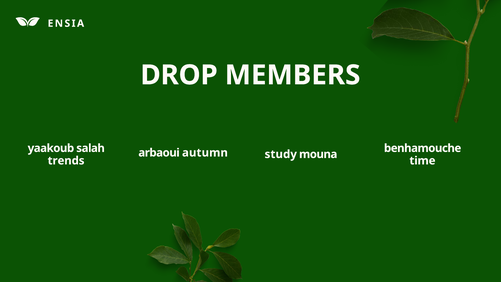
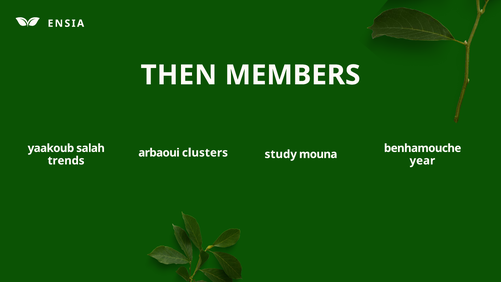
DROP: DROP -> THEN
autumn: autumn -> clusters
time: time -> year
